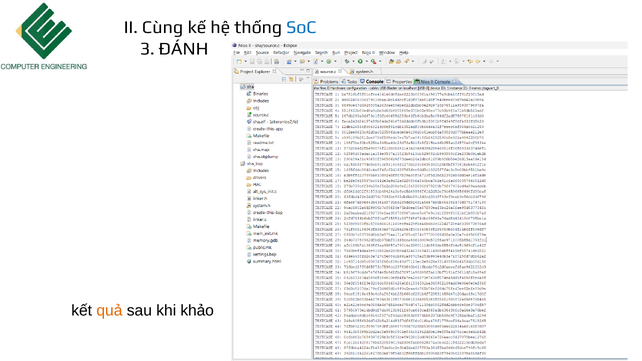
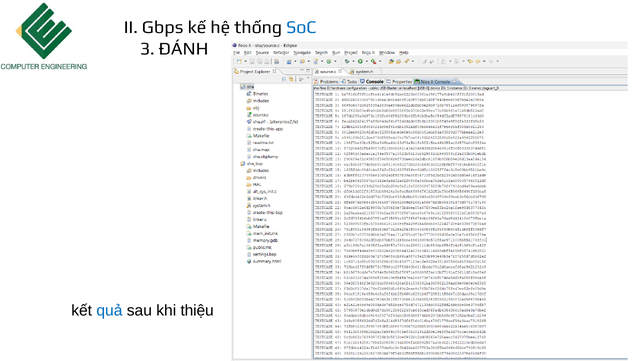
Cùng: Cùng -> Gbps
quả colour: orange -> blue
khảo: khảo -> thiệu
